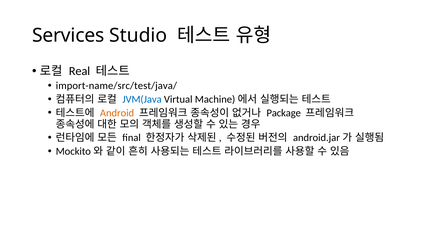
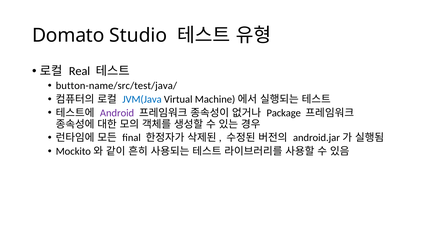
Services: Services -> Domato
import-name/src/test/java/: import-name/src/test/java/ -> button-name/src/test/java/
Android colour: orange -> purple
